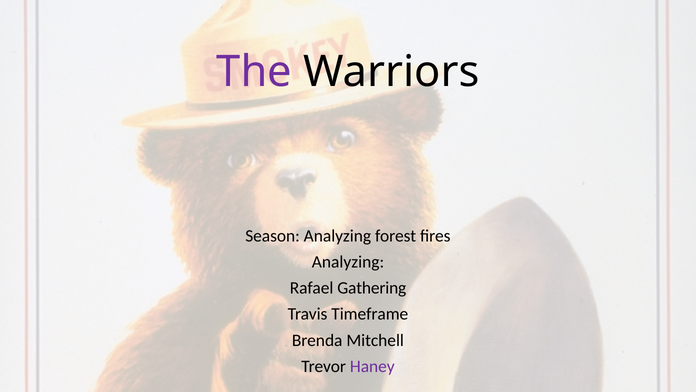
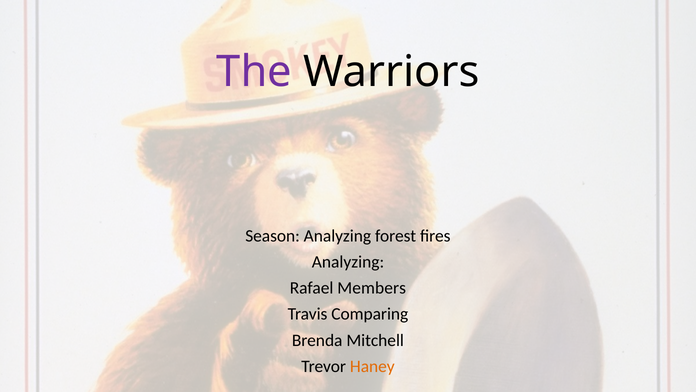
Gathering: Gathering -> Members
Timeframe: Timeframe -> Comparing
Haney colour: purple -> orange
